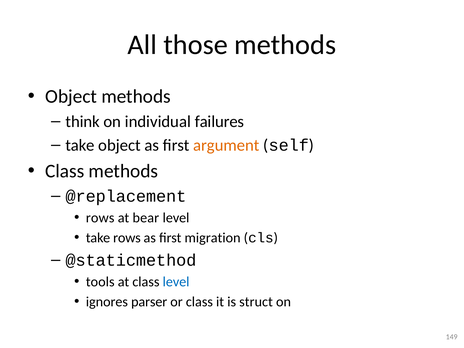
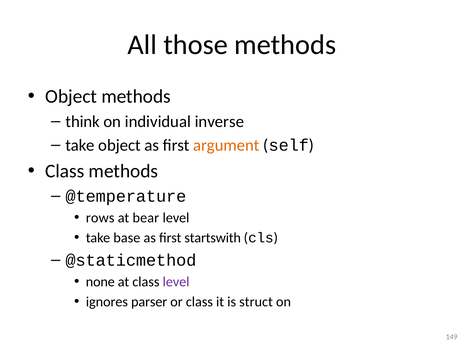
failures: failures -> inverse
@replacement: @replacement -> @temperature
take rows: rows -> base
migration: migration -> startswith
tools: tools -> none
level at (176, 282) colour: blue -> purple
